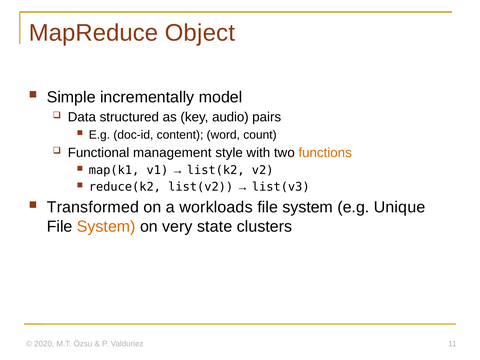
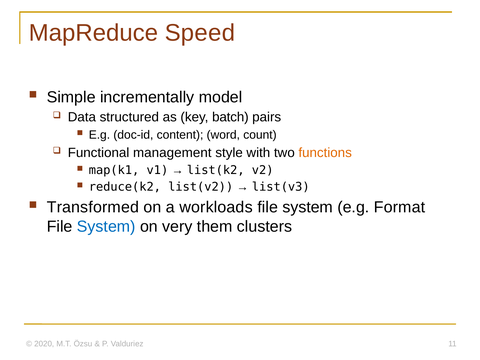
Object: Object -> Speed
audio: audio -> batch
Unique: Unique -> Format
System at (106, 226) colour: orange -> blue
state: state -> them
